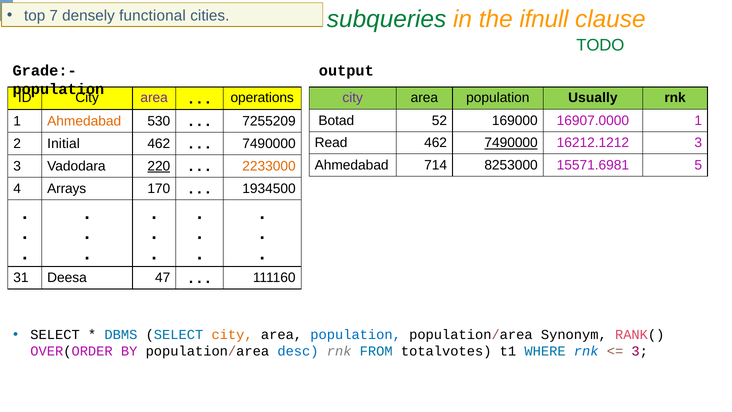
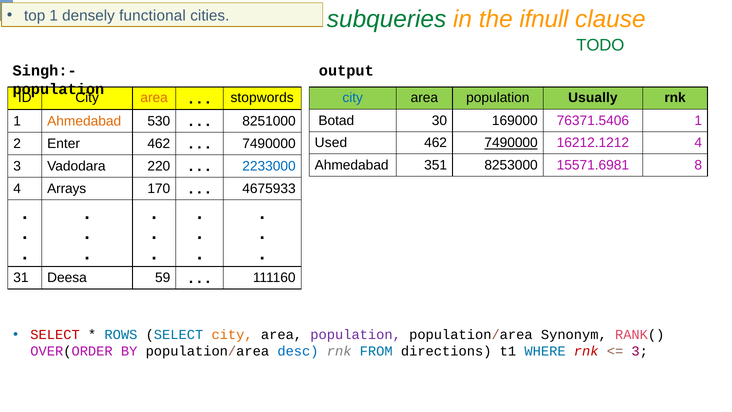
top 7: 7 -> 1
Grade:-: Grade:- -> Singh:-
area at (154, 98) colour: purple -> orange
operations: operations -> stopwords
city at (353, 98) colour: purple -> blue
52: 52 -> 30
16907.0000: 16907.0000 -> 76371.5406
7255209: 7255209 -> 8251000
Read: Read -> Used
16212.1212 3: 3 -> 4
Initial: Initial -> Enter
714: 714 -> 351
5: 5 -> 8
220 underline: present -> none
2233000 colour: orange -> blue
1934500: 1934500 -> 4675933
47: 47 -> 59
SELECT at (55, 335) colour: black -> red
DBMS: DBMS -> ROWS
population at (356, 335) colour: blue -> purple
totalvotes: totalvotes -> directions
rnk at (586, 351) colour: blue -> red
